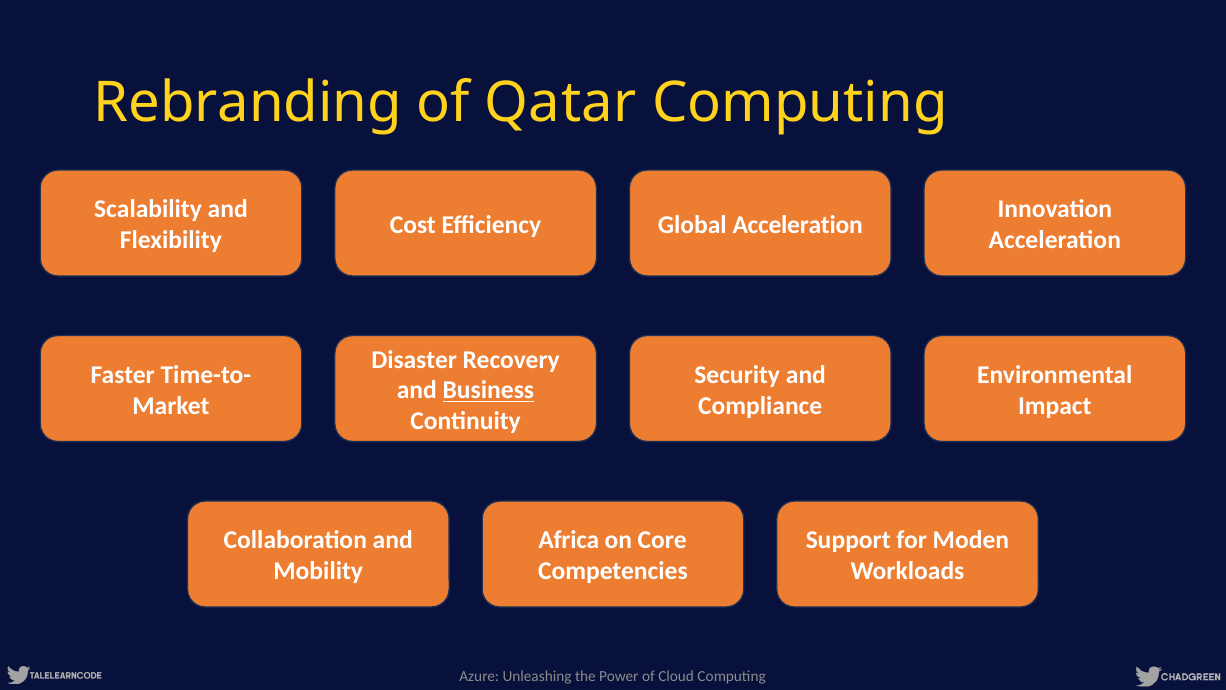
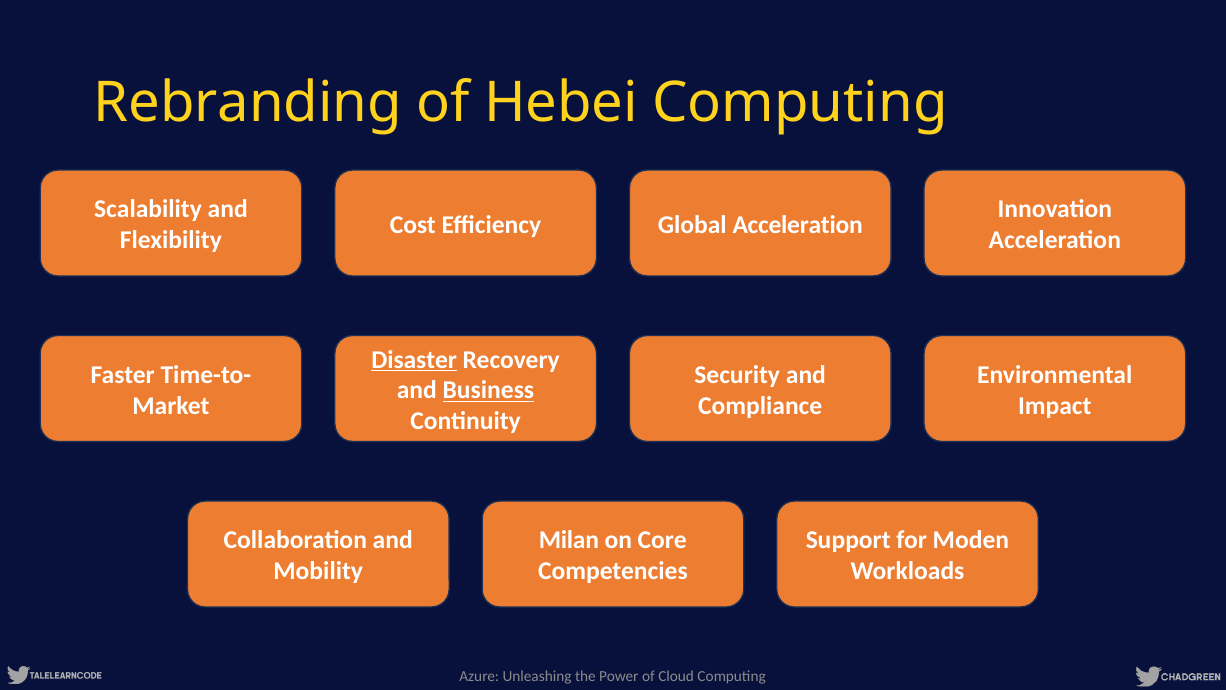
Qatar: Qatar -> Hebei
Disaster underline: none -> present
Africa: Africa -> Milan
